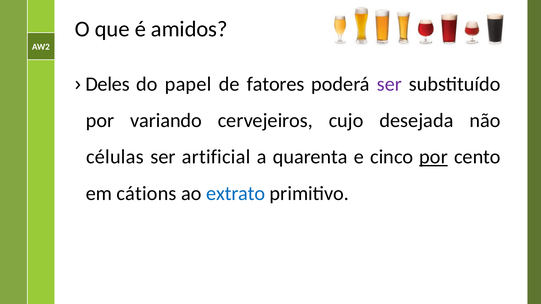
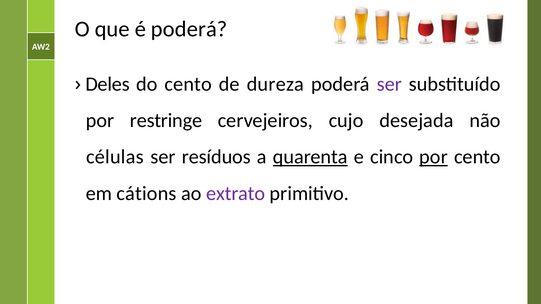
é amidos: amidos -> poderá
do papel: papel -> cento
fatores: fatores -> dureza
variando: variando -> restringe
artificial: artificial -> resíduos
quarenta underline: none -> present
extrato colour: blue -> purple
